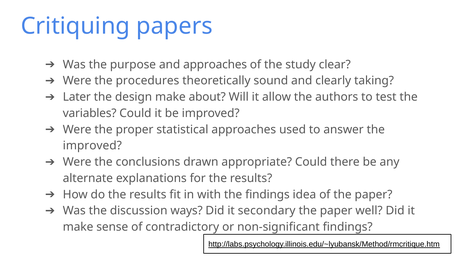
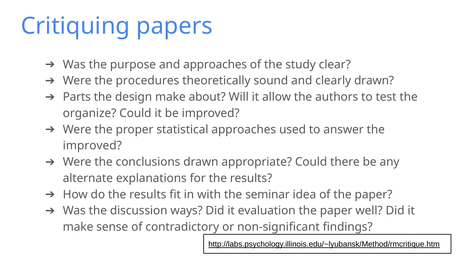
clearly taking: taking -> drawn
Later: Later -> Parts
variables: variables -> organize
the findings: findings -> seminar
secondary: secondary -> evaluation
